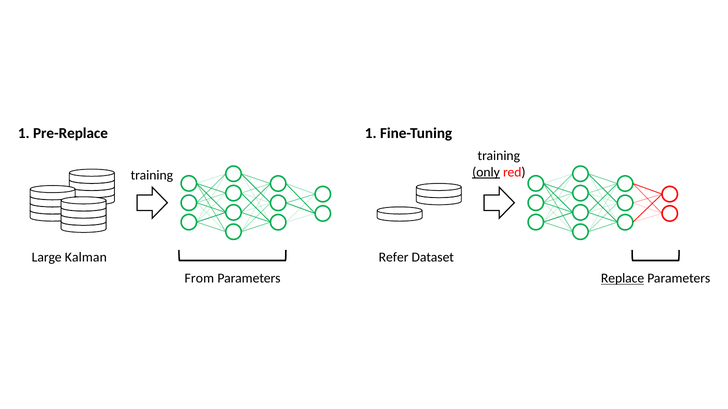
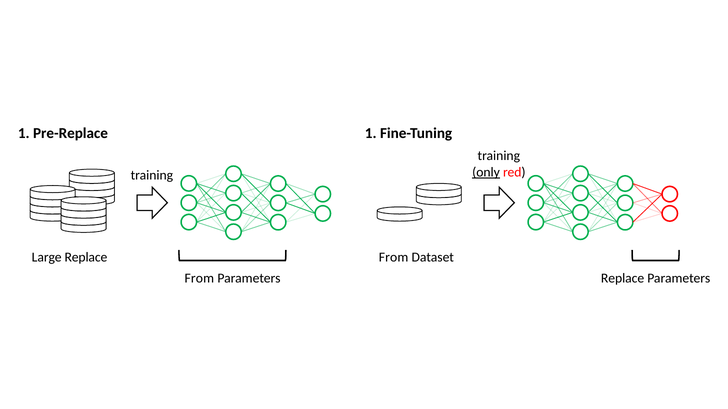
Large Kalman: Kalman -> Replace
Refer at (394, 258): Refer -> From
Replace at (623, 279) underline: present -> none
